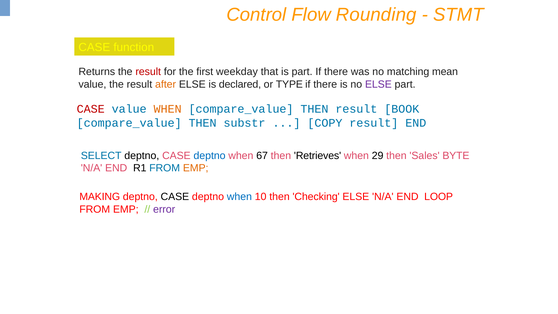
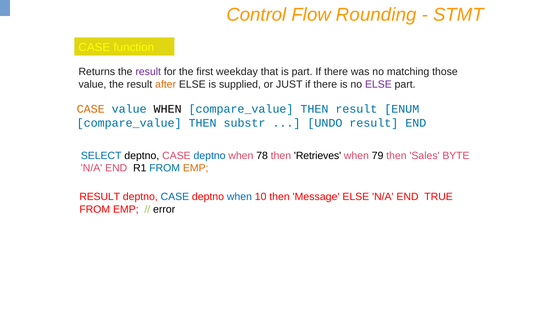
result at (148, 72) colour: red -> purple
mean: mean -> those
declared: declared -> supplied
TYPE: TYPE -> JUST
CASE at (91, 109) colour: red -> orange
WHEN at (168, 109) colour: orange -> black
BOOK: BOOK -> ENUM
COPY: COPY -> UNDO
67: 67 -> 78
29: 29 -> 79
MAKING at (100, 197): MAKING -> RESULT
CASE at (175, 197) colour: black -> blue
Checking: Checking -> Message
LOOP: LOOP -> TRUE
error colour: purple -> black
